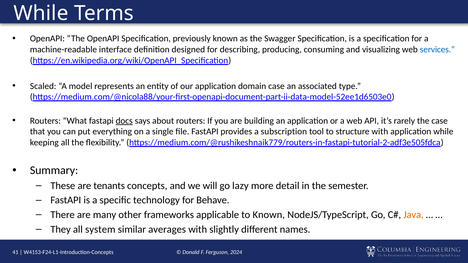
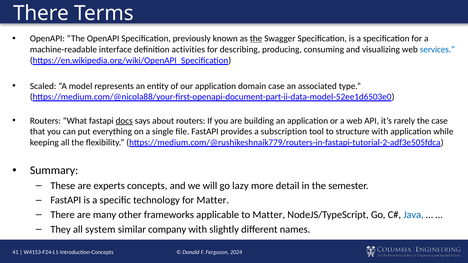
While at (41, 13): While -> There
the at (256, 39) underline: none -> present
designed: designed -> activities
tenants: tenants -> experts
for Behave: Behave -> Matter
to Known: Known -> Matter
Java colour: orange -> blue
averages: averages -> company
